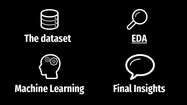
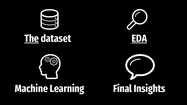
The underline: none -> present
